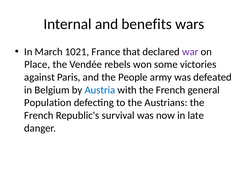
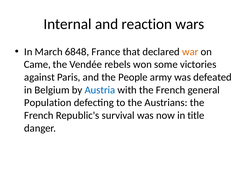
benefits: benefits -> reaction
1021: 1021 -> 6848
war colour: purple -> orange
Place: Place -> Came
late: late -> title
